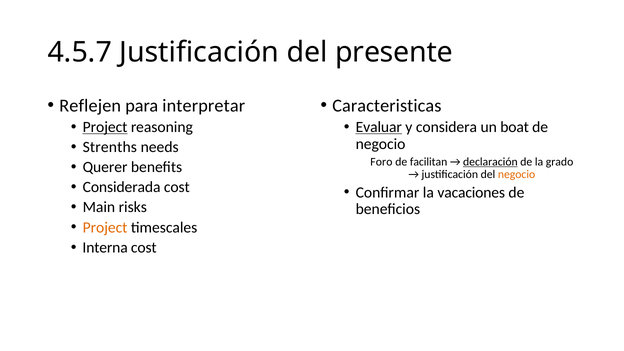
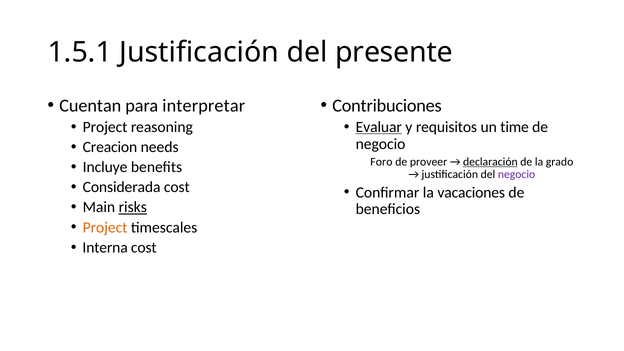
4.5.7: 4.5.7 -> 1.5.1
Reflejen: Reflejen -> Cuentan
Caracteristicas: Caracteristicas -> Contribuciones
Project at (105, 127) underline: present -> none
considera: considera -> requisitos
boat: boat -> time
Strenths: Strenths -> Creacion
facilitan: facilitan -> proveer
Querer: Querer -> Incluye
negocio at (517, 174) colour: orange -> purple
risks underline: none -> present
